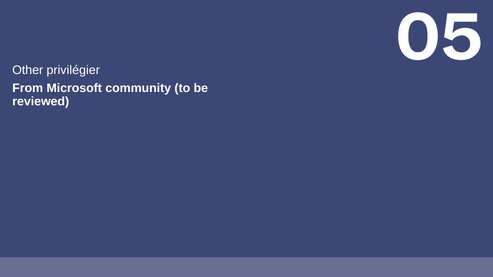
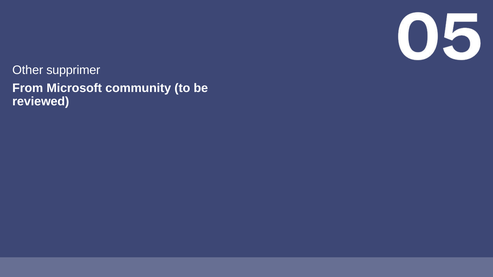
privilégier: privilégier -> supprimer
